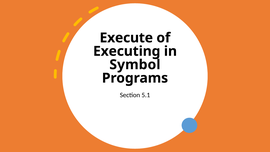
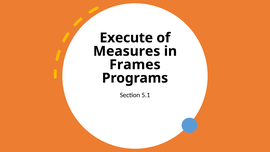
Executing: Executing -> Measures
Symbol: Symbol -> Frames
